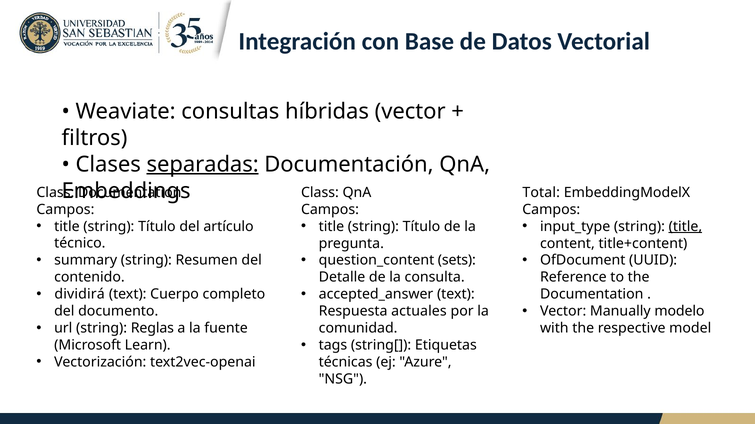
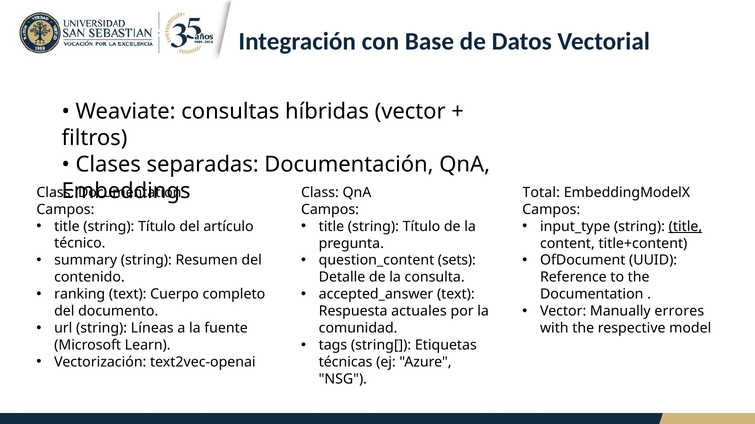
separadas underline: present -> none
dividirá: dividirá -> ranking
modelo: modelo -> errores
Reglas: Reglas -> Líneas
